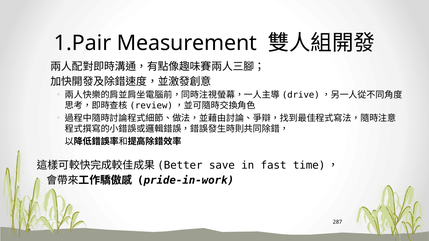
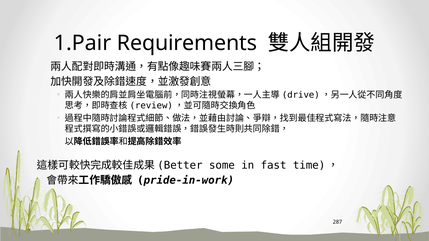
Measurement: Measurement -> Requirements
save: save -> some
